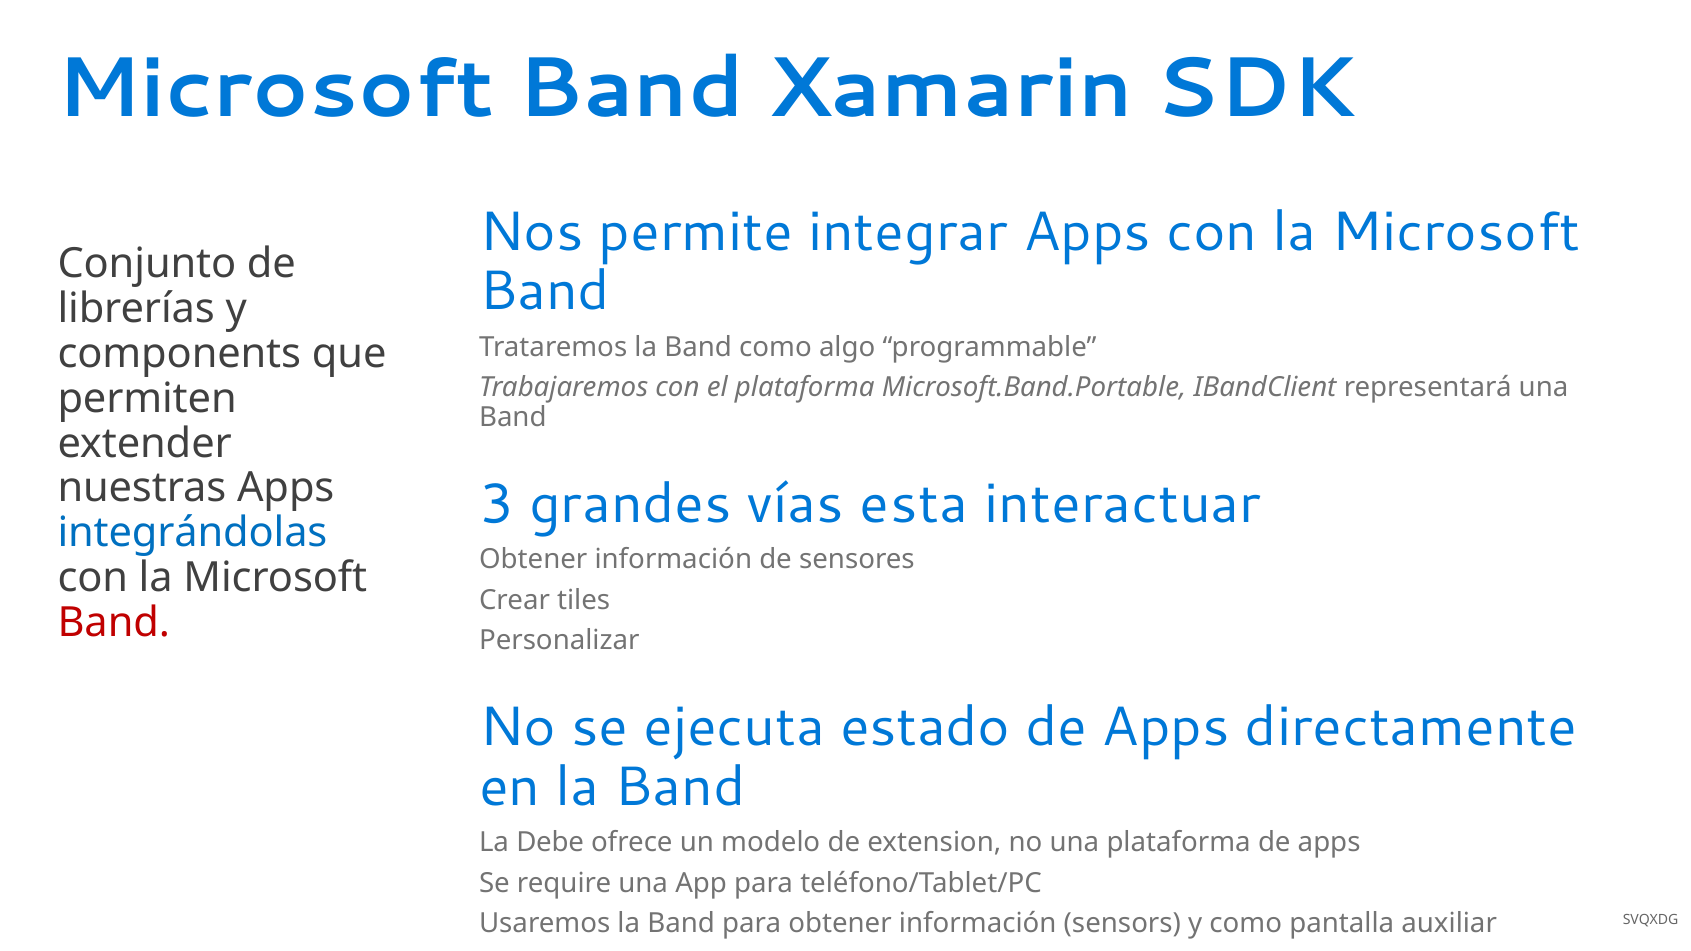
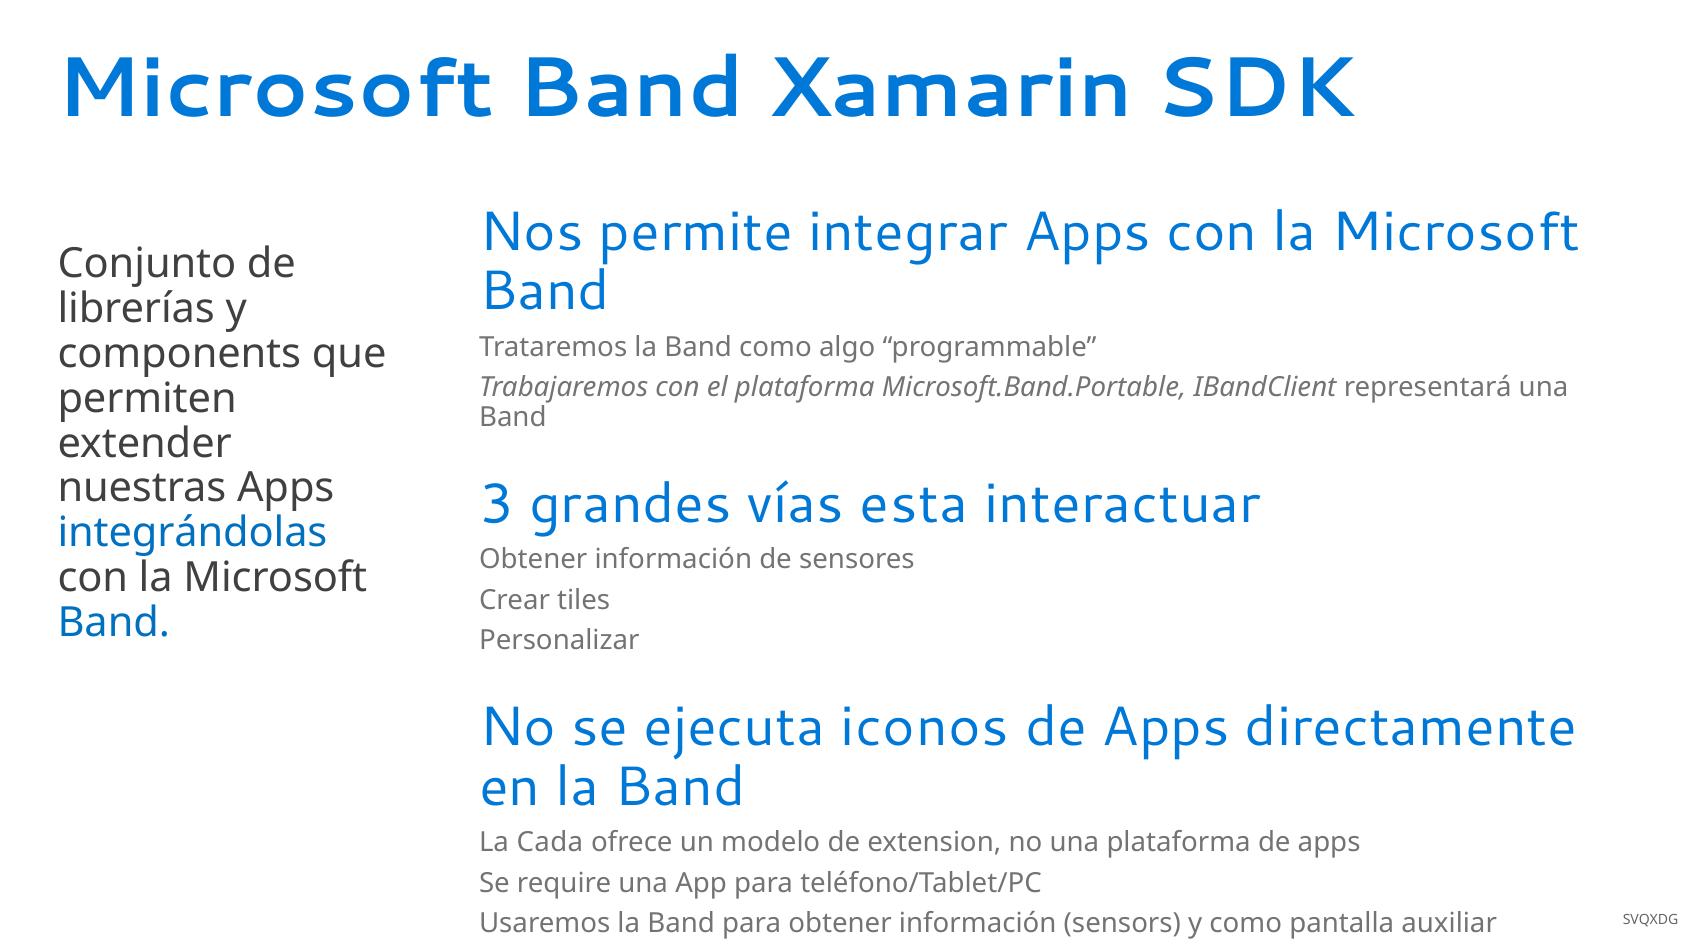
Band at (114, 623) colour: red -> blue
estado: estado -> iconos
Debe: Debe -> Cada
